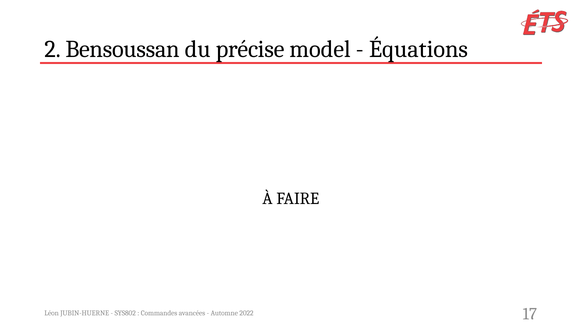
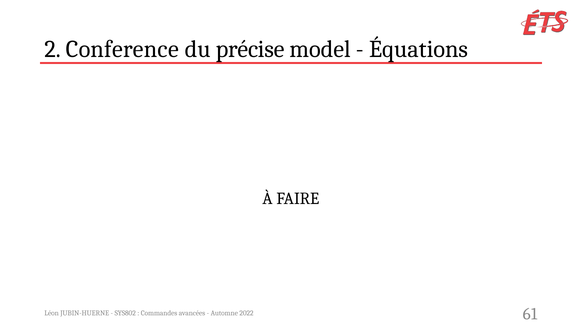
Bensoussan: Bensoussan -> Conference
17: 17 -> 61
